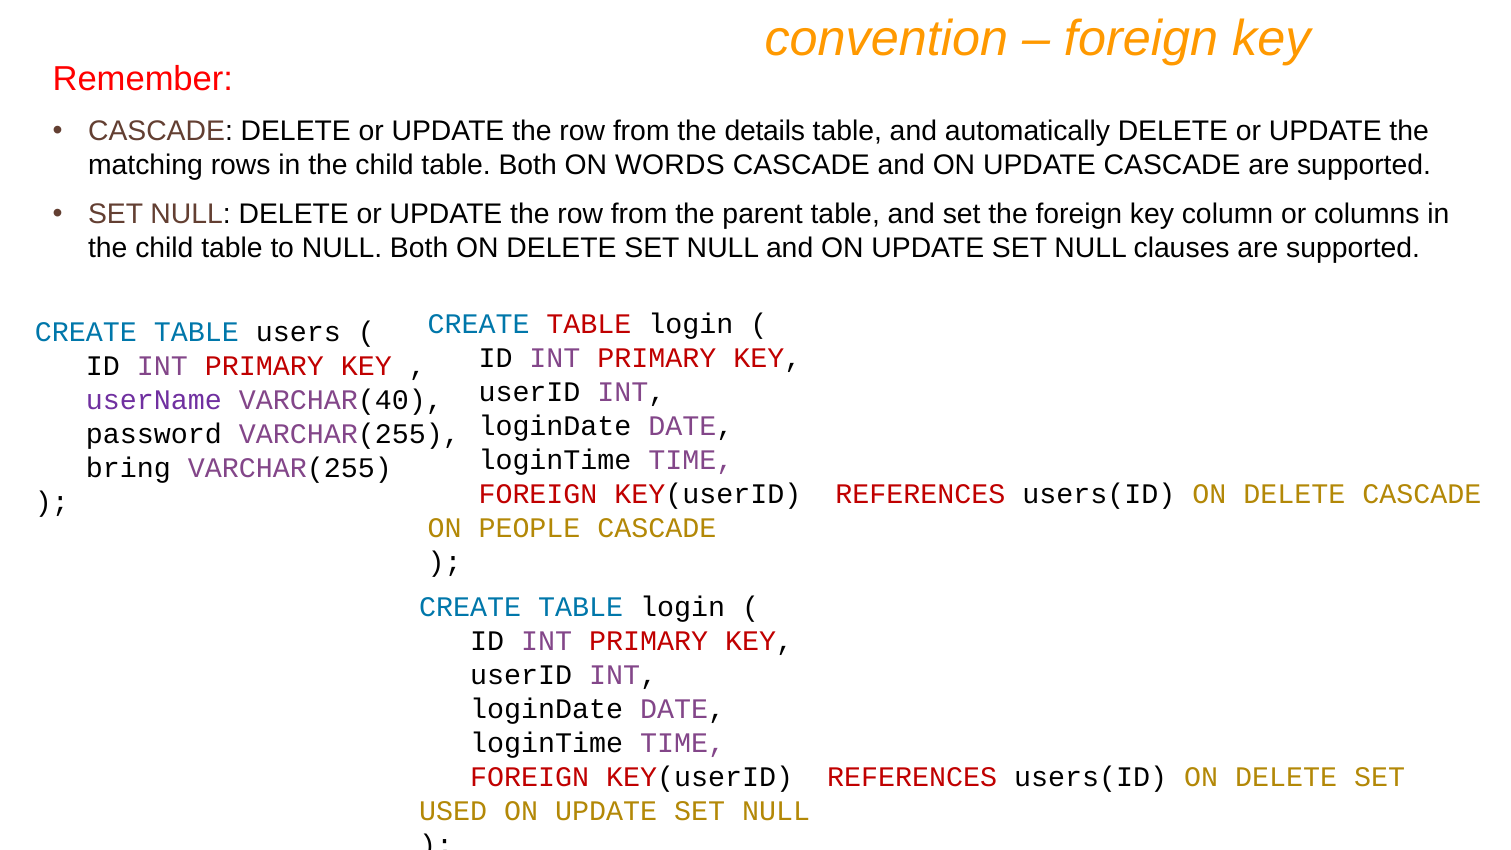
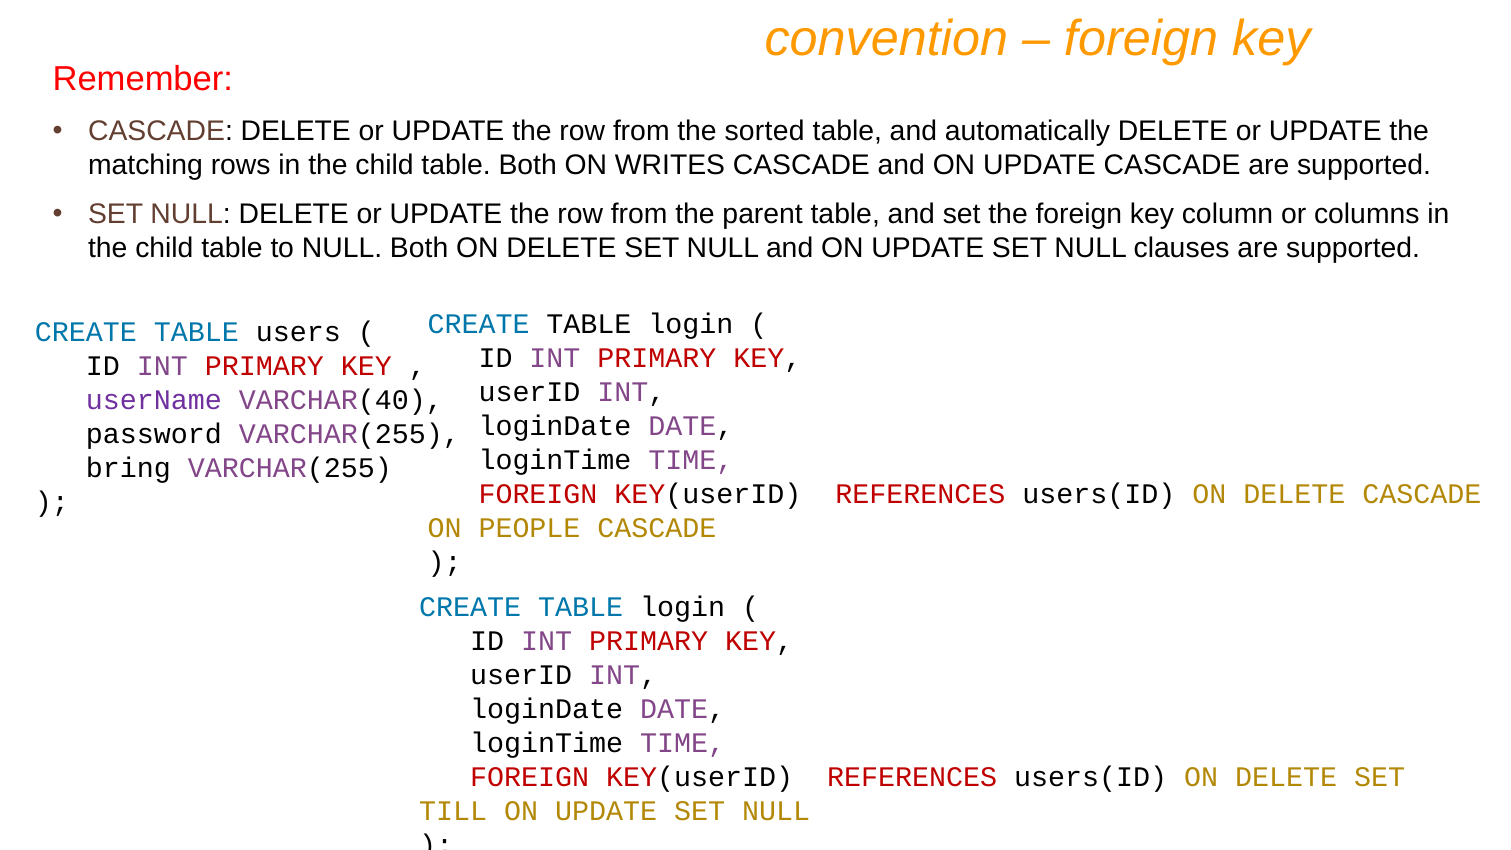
details: details -> sorted
WORDS: WORDS -> WRITES
TABLE at (589, 325) colour: red -> black
USED: USED -> TILL
